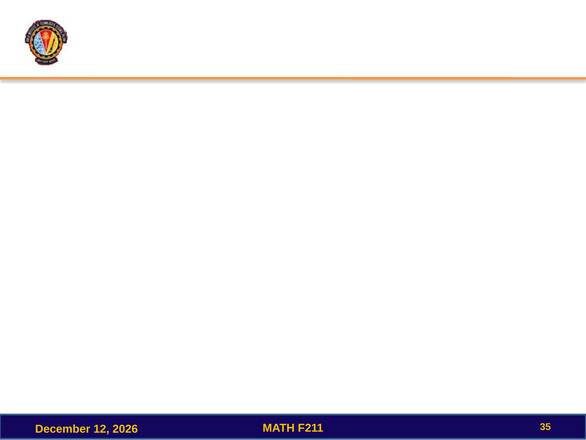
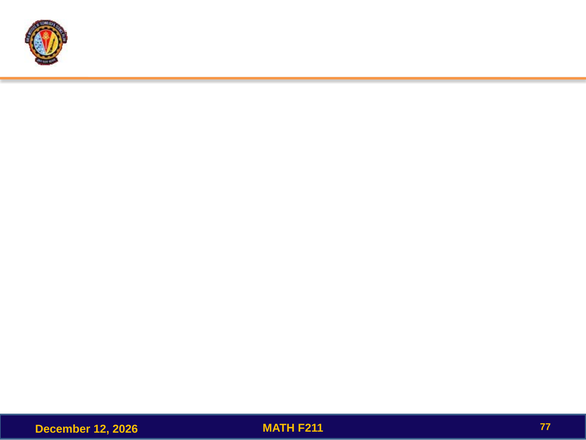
35: 35 -> 77
